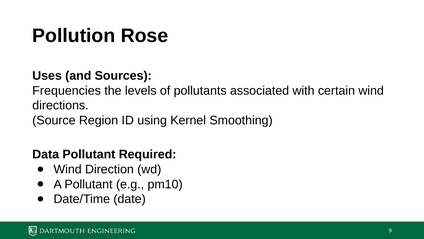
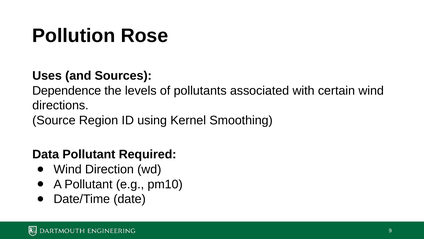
Frequencies: Frequencies -> Dependence
